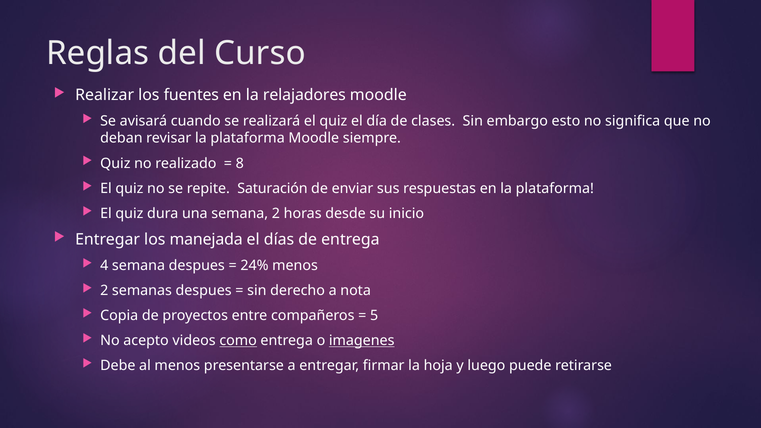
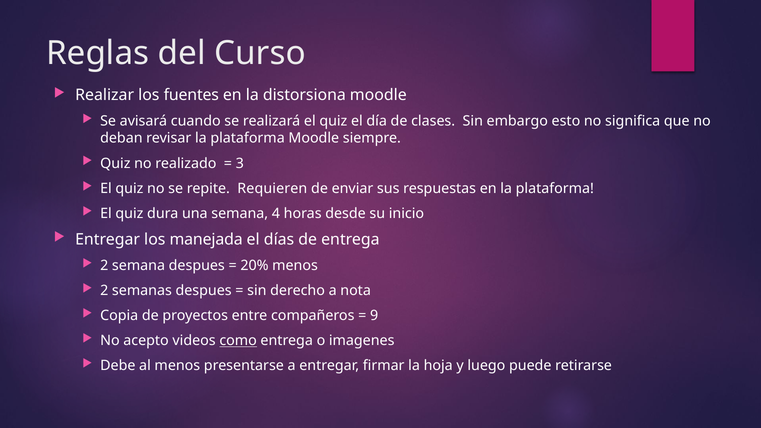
relajadores: relajadores -> distorsiona
8: 8 -> 3
Saturación: Saturación -> Requieren
semana 2: 2 -> 4
4 at (104, 265): 4 -> 2
24%: 24% -> 20%
5: 5 -> 9
imagenes underline: present -> none
